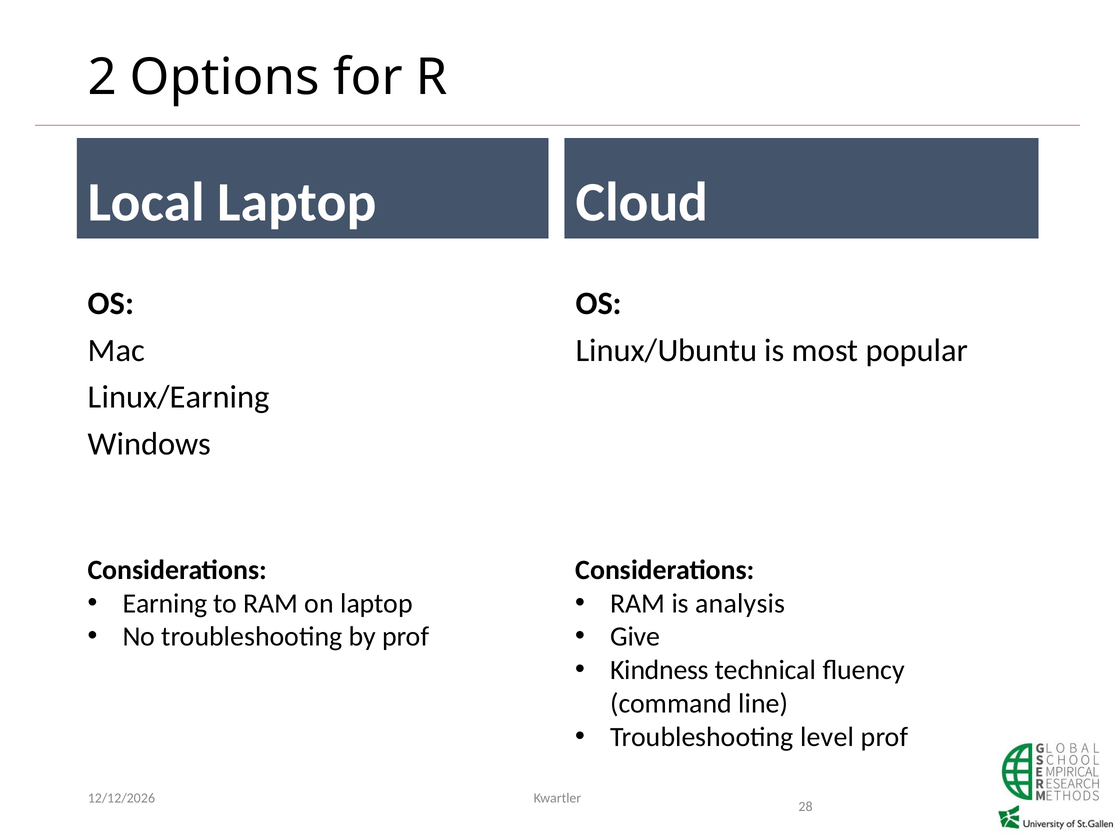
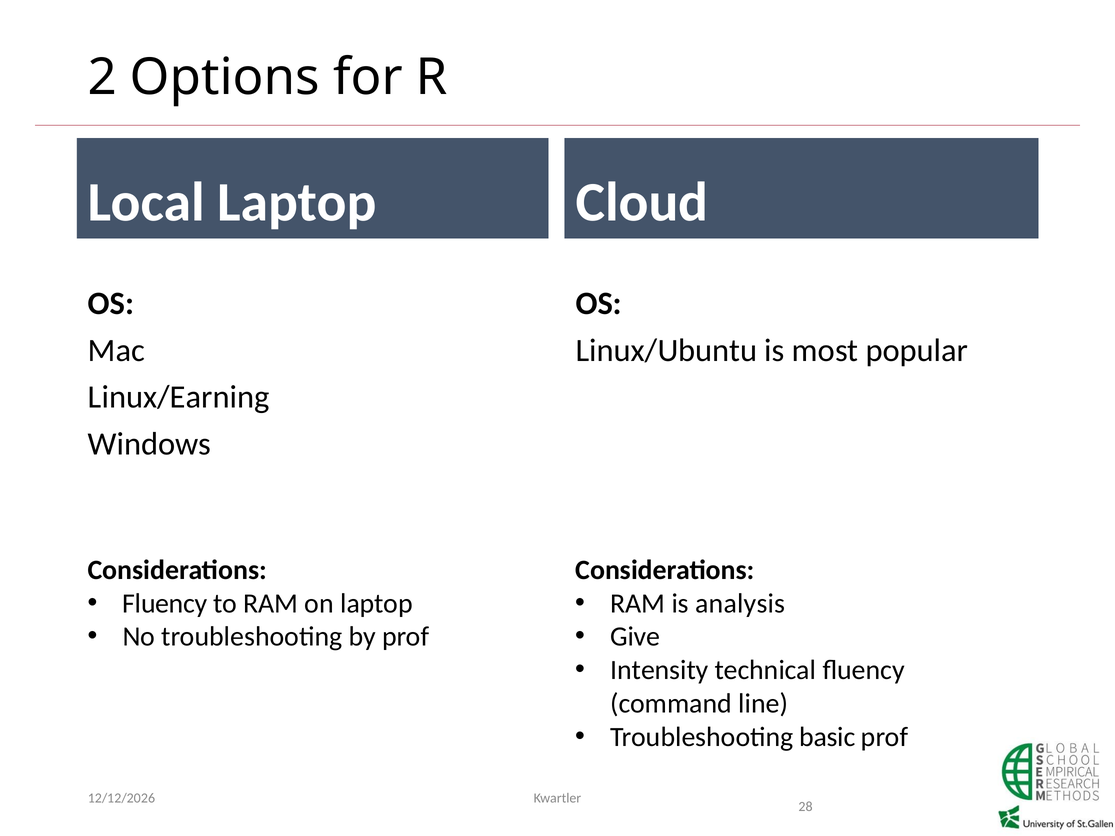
Earning at (165, 604): Earning -> Fluency
Kindness: Kindness -> Intensity
level: level -> basic
